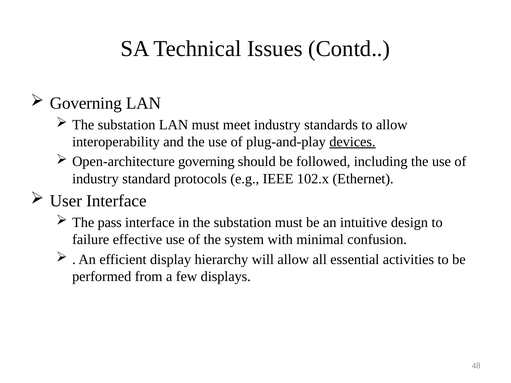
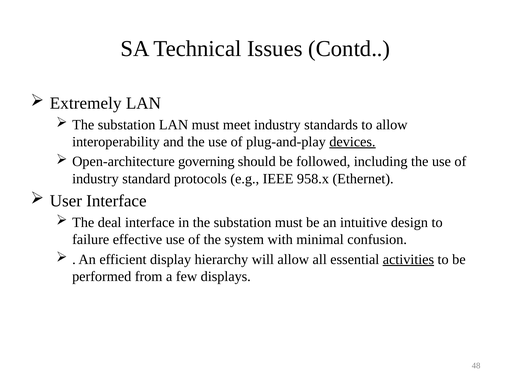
Governing at (86, 103): Governing -> Extremely
102.x: 102.x -> 958.x
pass: pass -> deal
activities underline: none -> present
